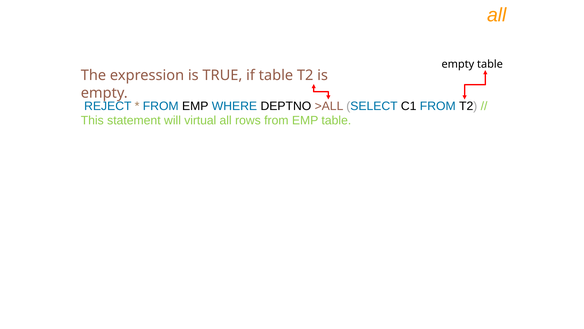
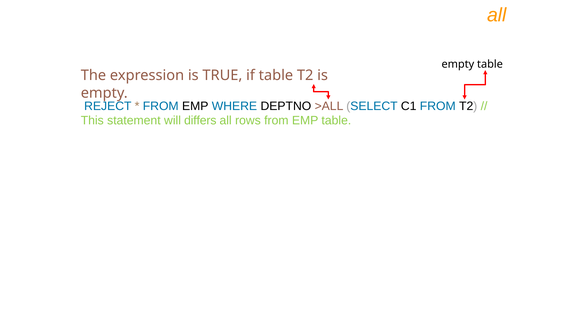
virtual: virtual -> differs
